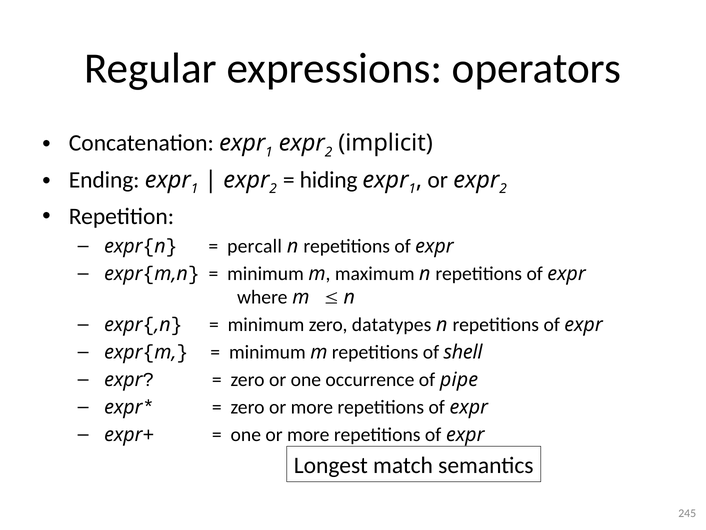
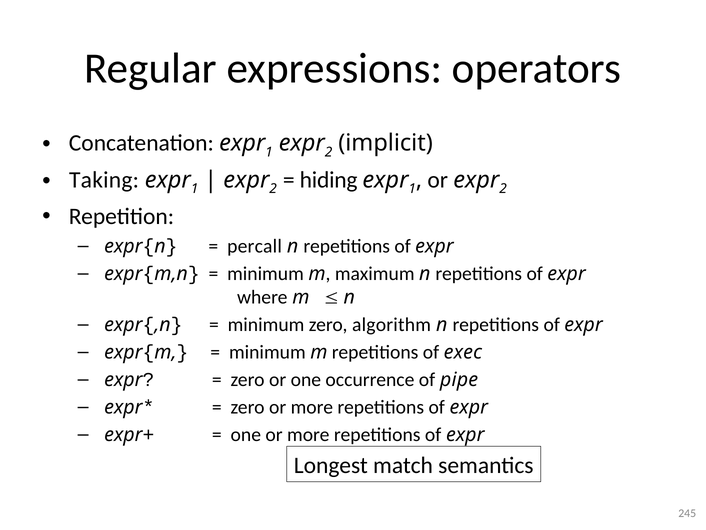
Ending: Ending -> Taking
datatypes: datatypes -> algorithm
shell: shell -> exec
